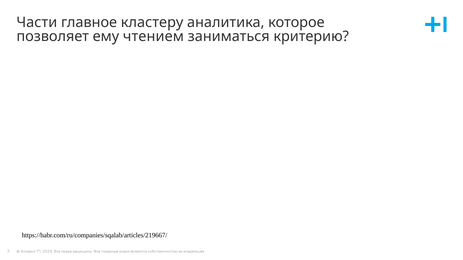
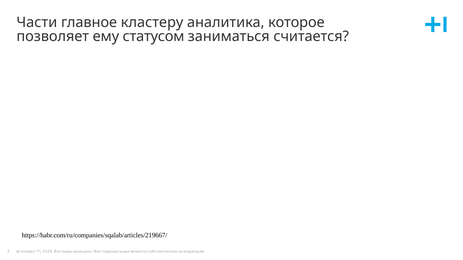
чтением: чтением -> статусом
критерию: критерию -> считается
